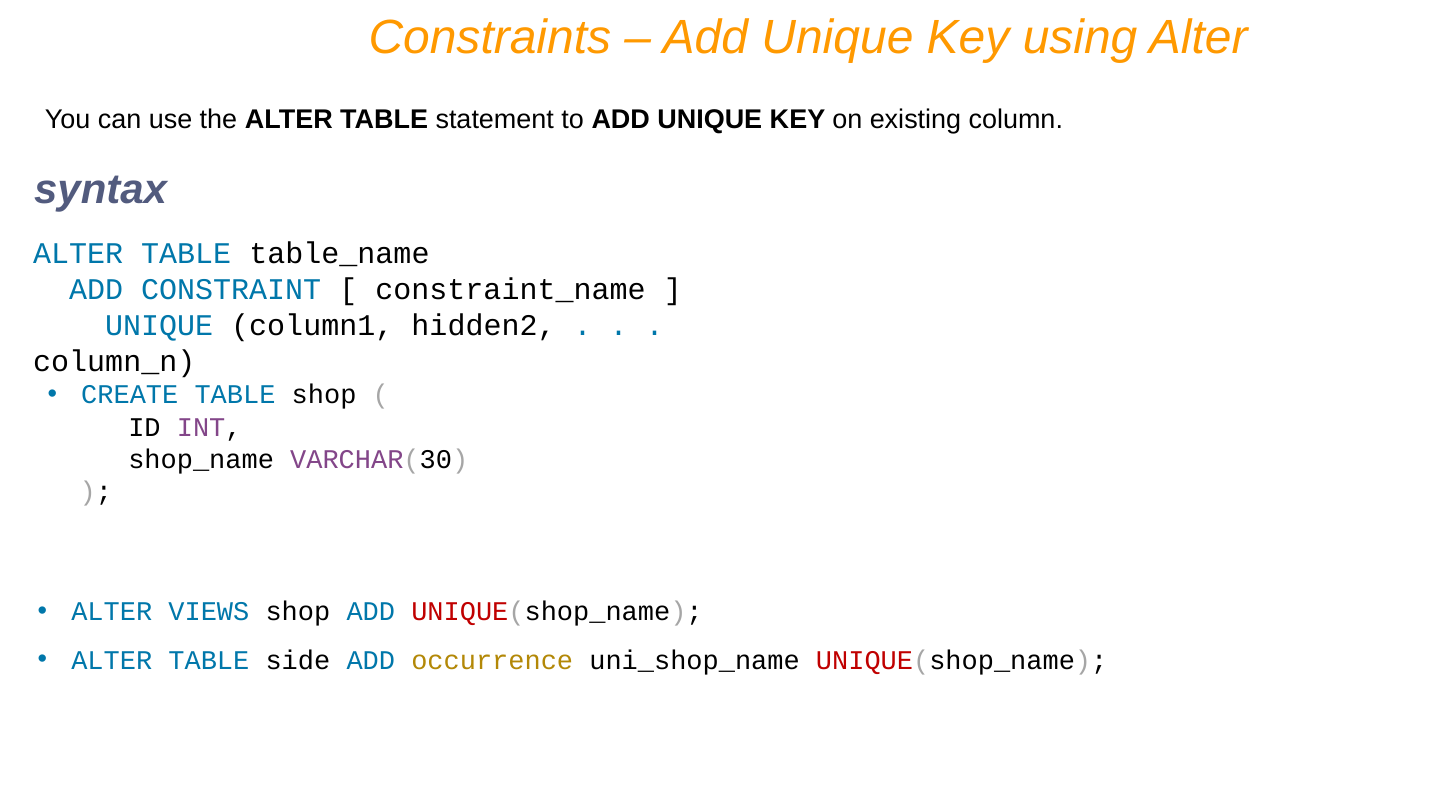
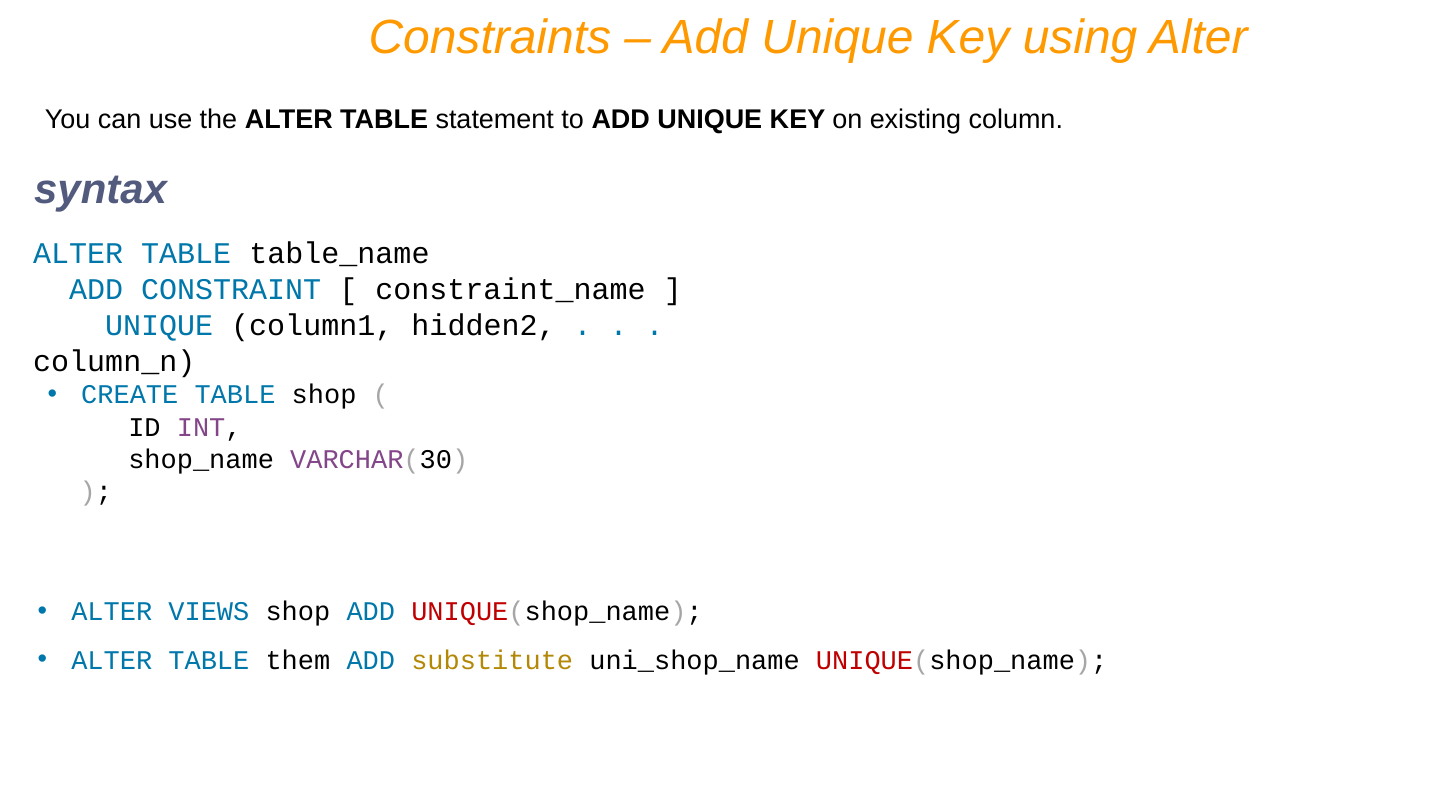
side: side -> them
occurrence: occurrence -> substitute
